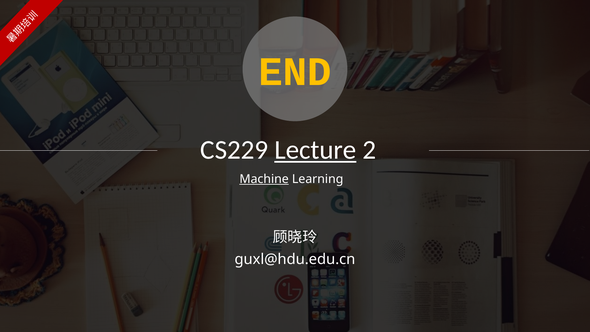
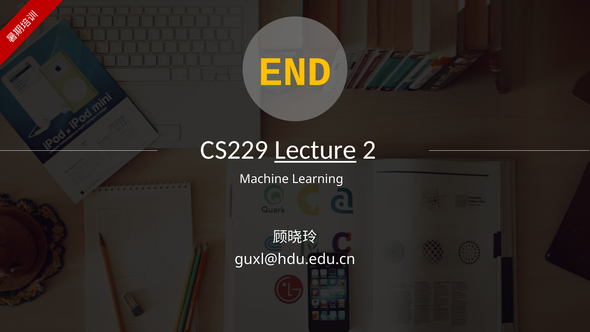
Machine underline: present -> none
